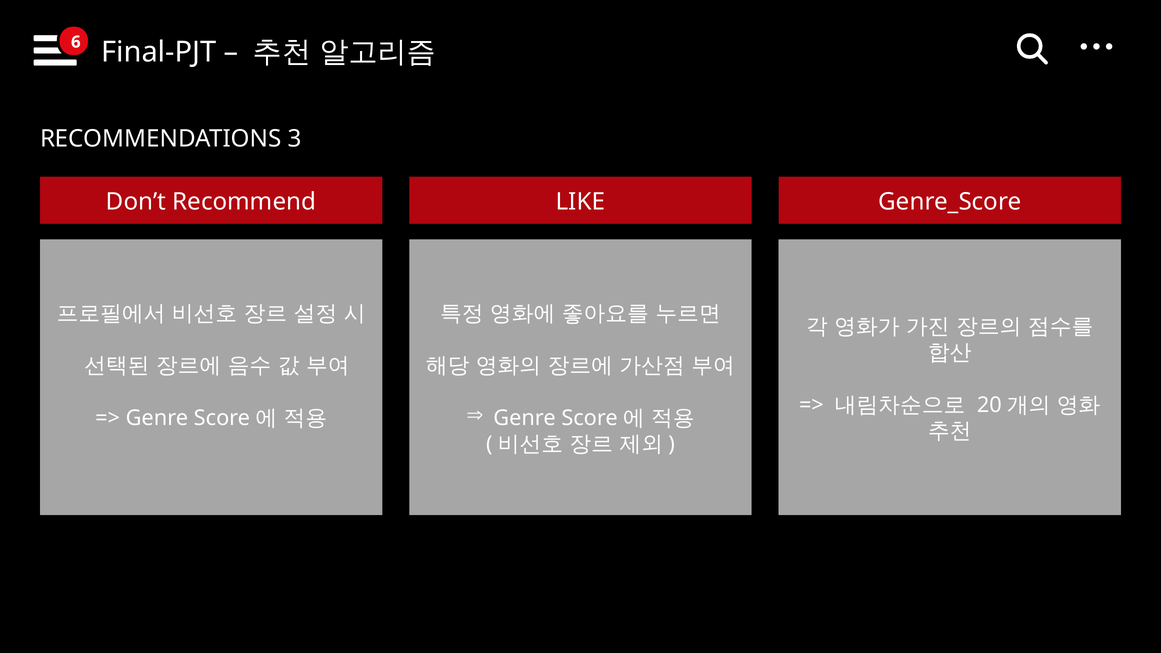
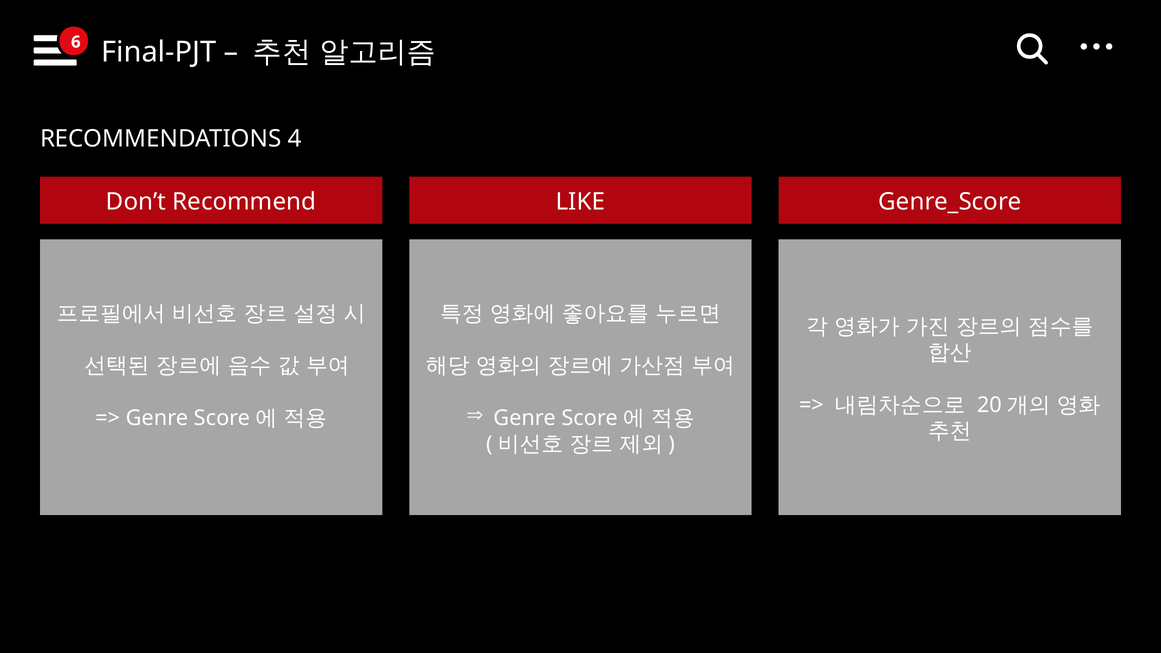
3: 3 -> 4
